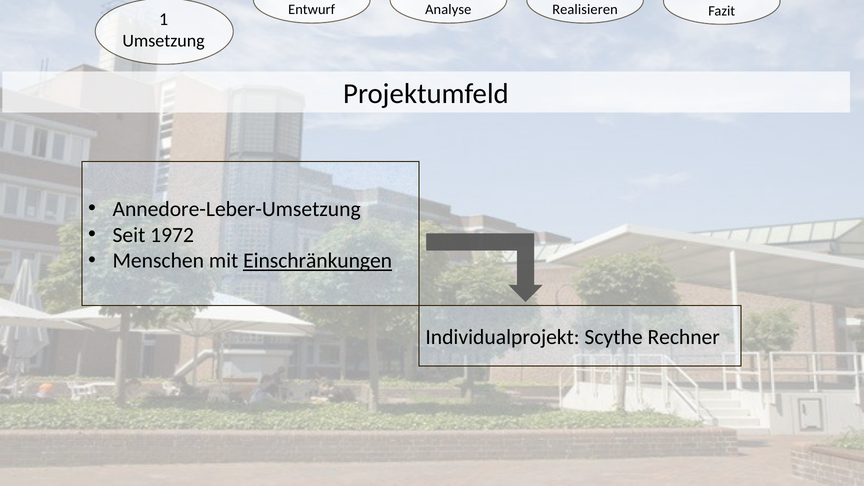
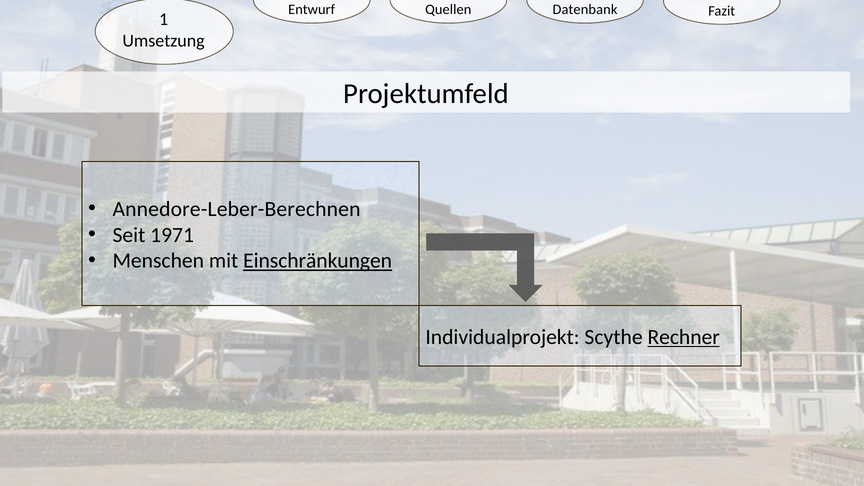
Analyse: Analyse -> Quellen
Realisieren: Realisieren -> Datenbank
Annedore-Leber-Umsetzung: Annedore-Leber-Umsetzung -> Annedore-Leber-Berechnen
1972: 1972 -> 1971
Rechner underline: none -> present
